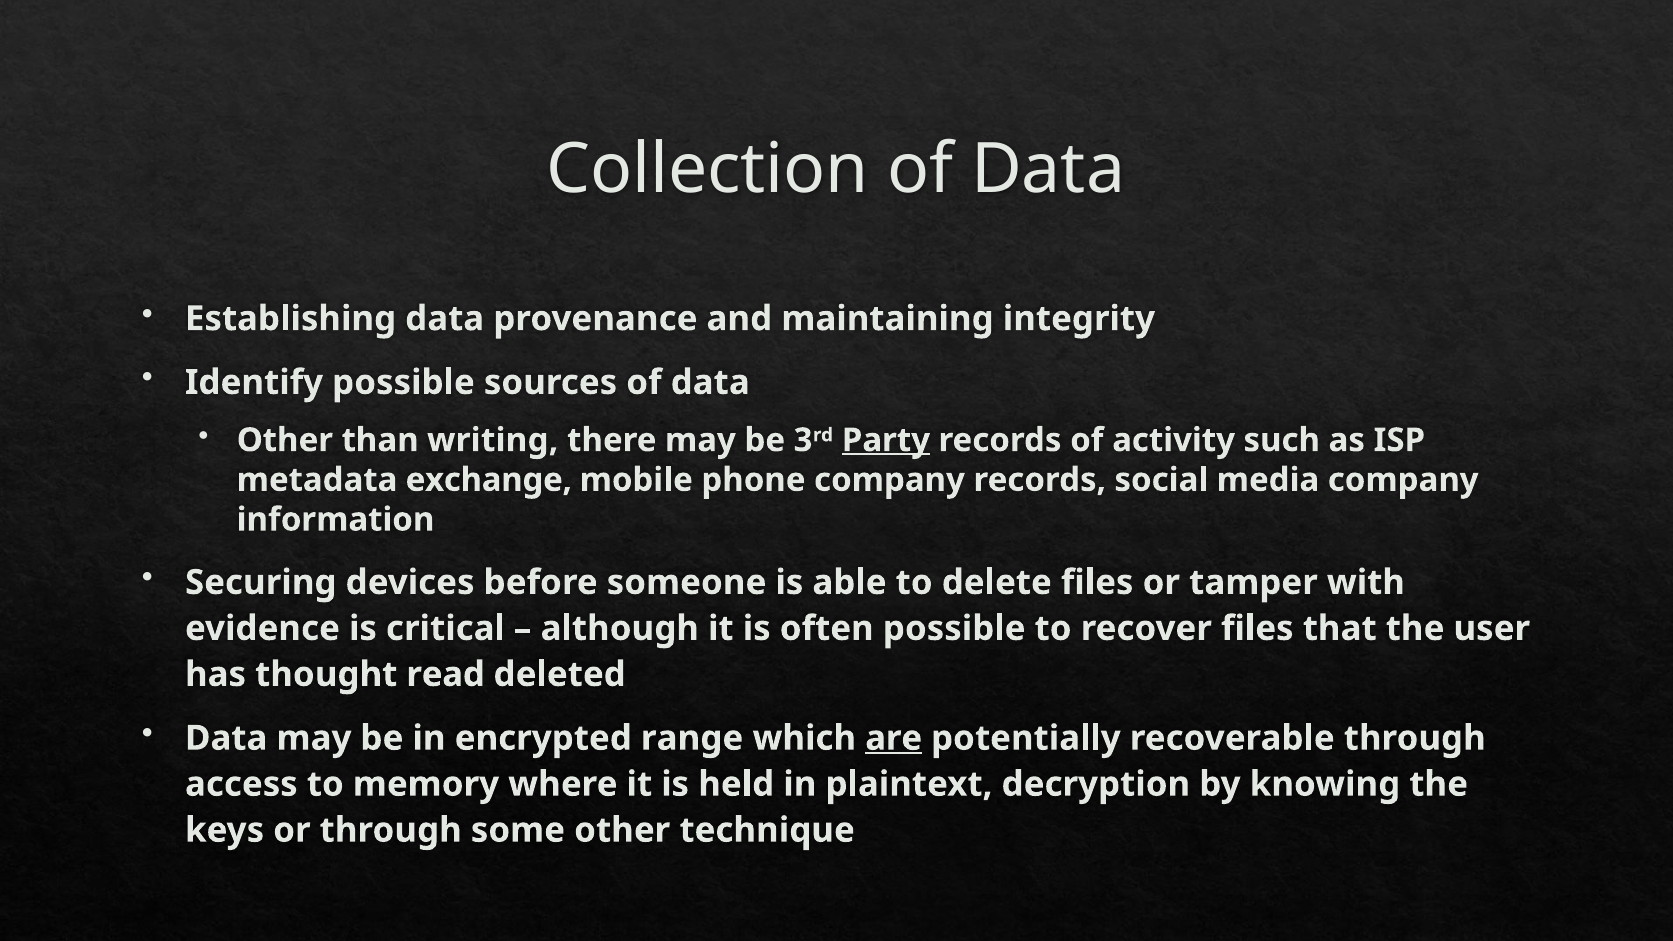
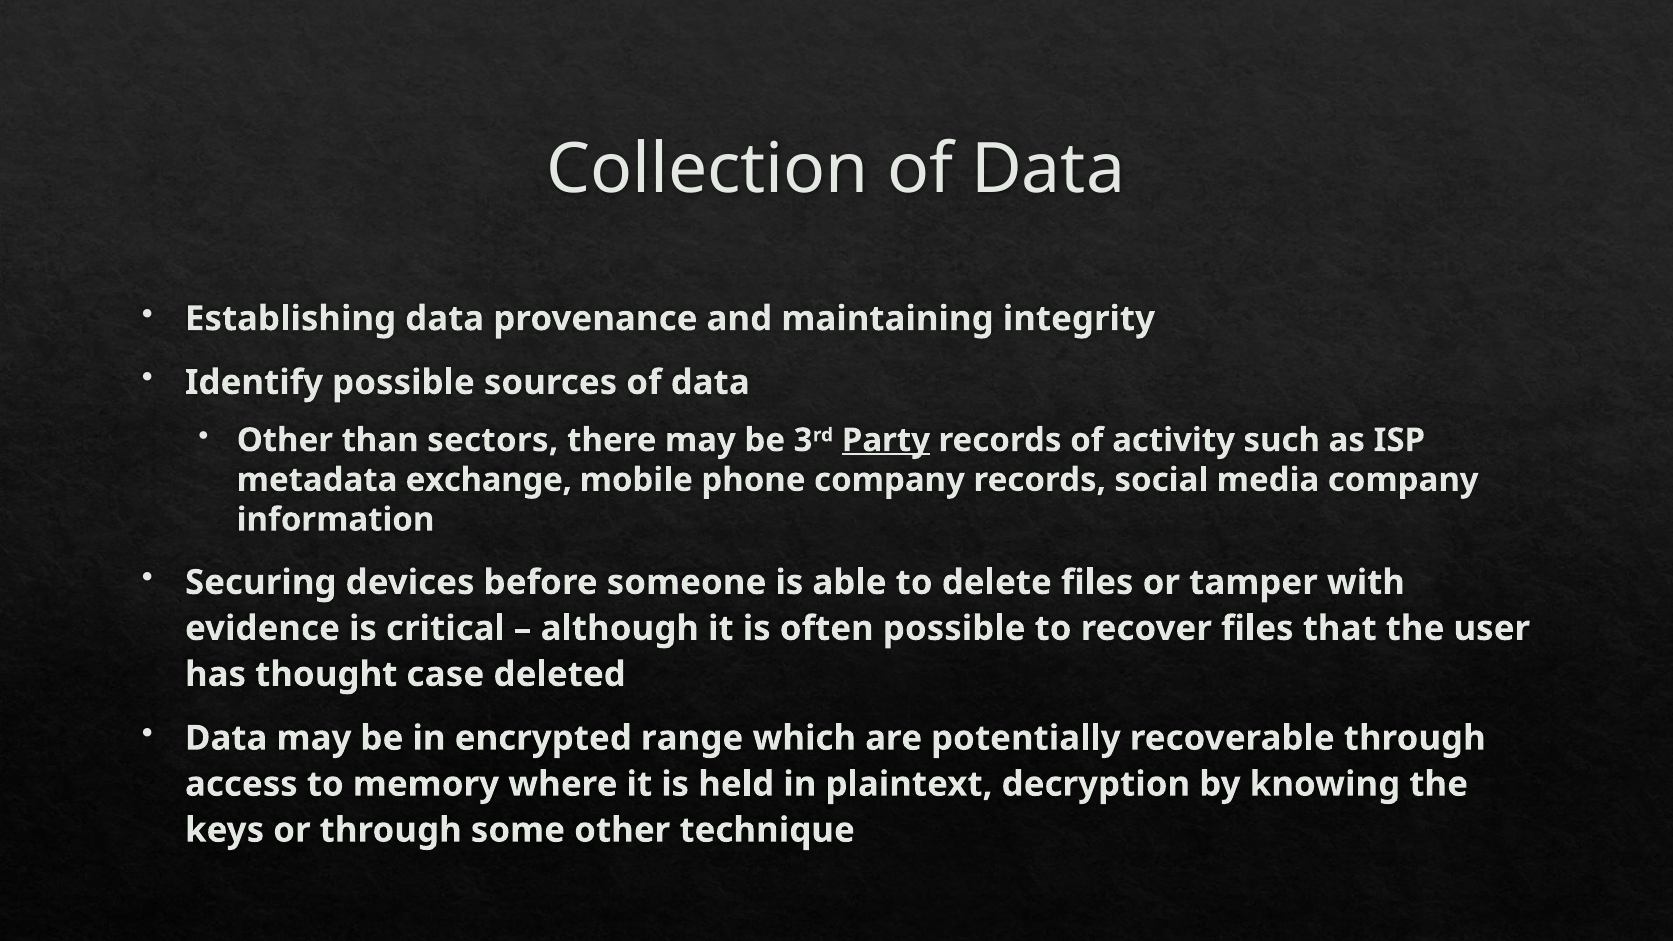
writing: writing -> sectors
read: read -> case
are underline: present -> none
